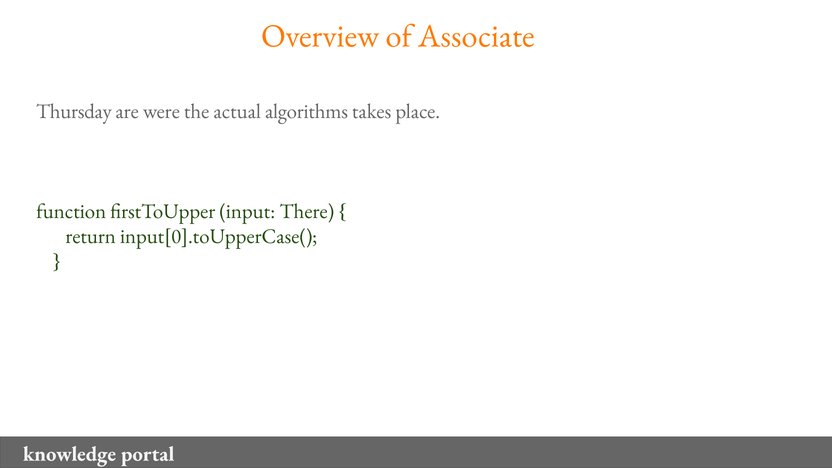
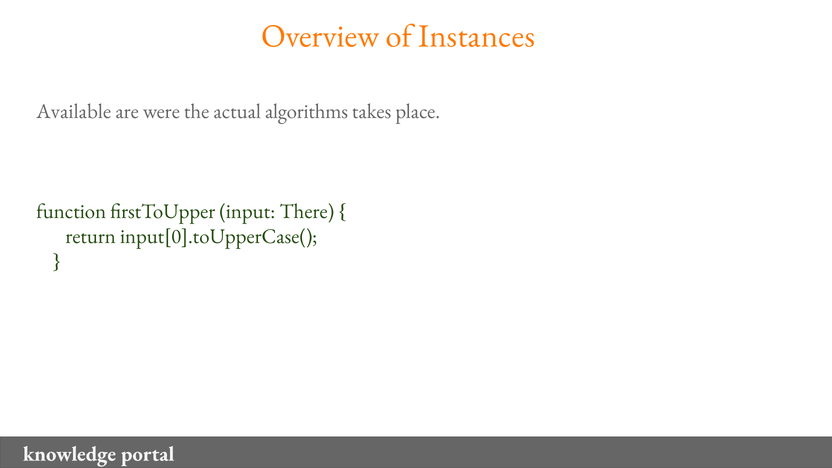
Associate: Associate -> Instances
Thursday: Thursday -> Available
